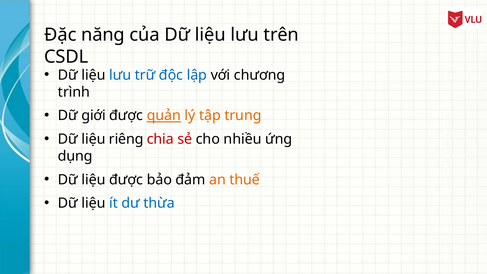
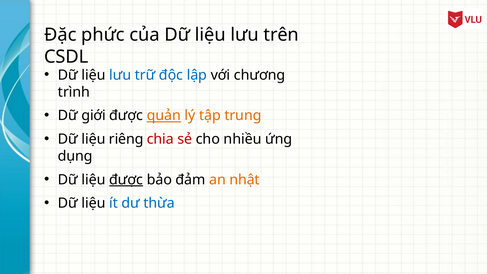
năng: năng -> phức
được at (126, 180) underline: none -> present
thuế: thuế -> nhật
